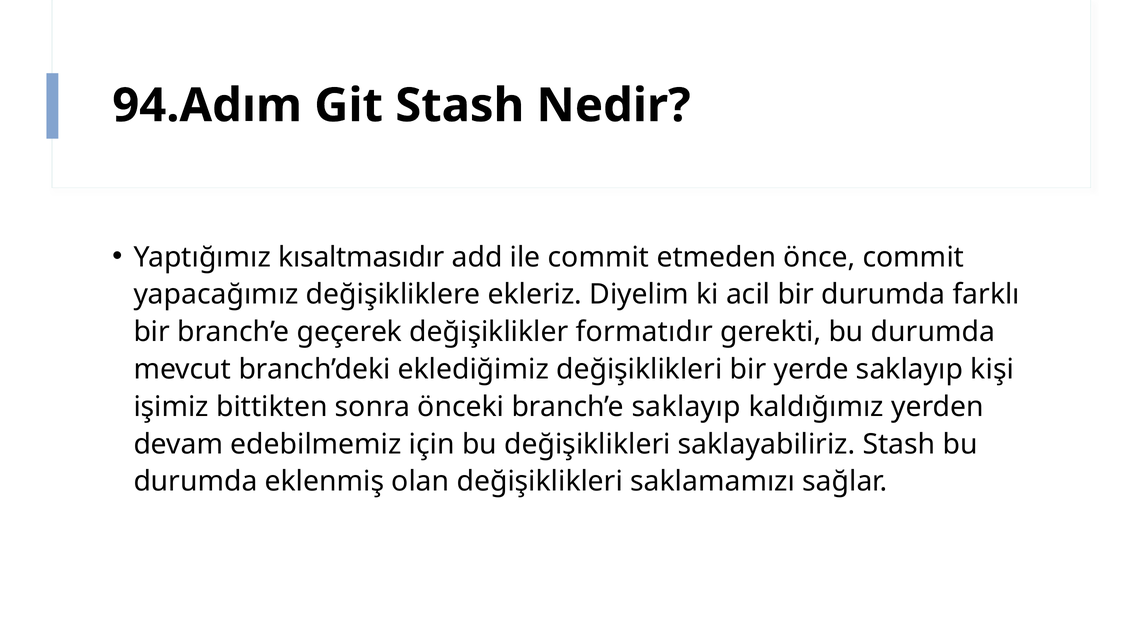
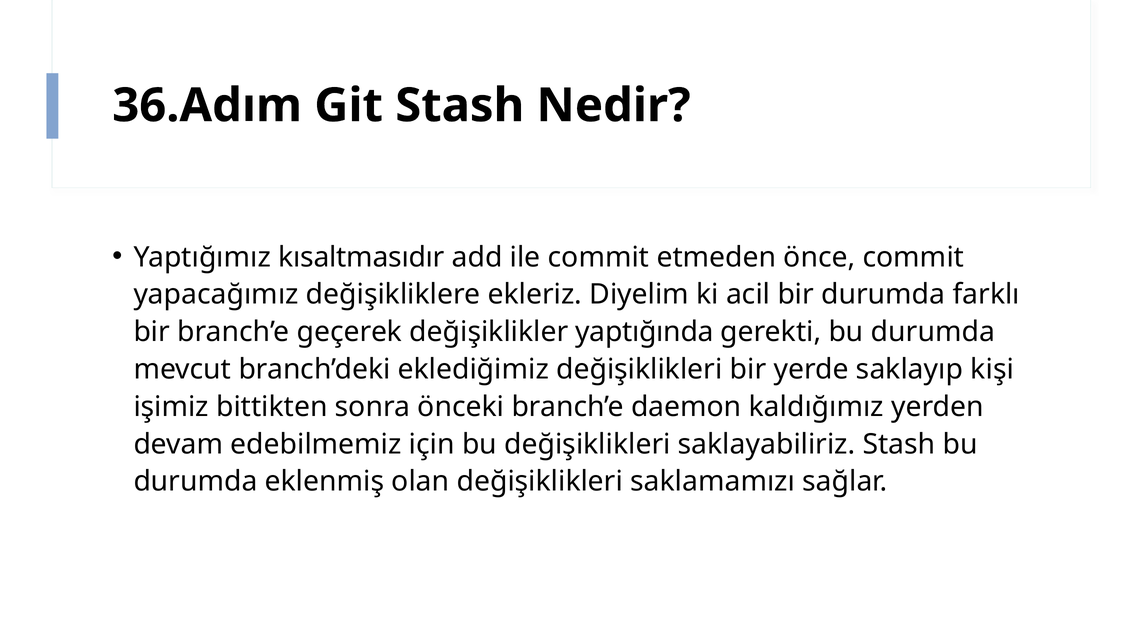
94.Adım: 94.Adım -> 36.Adım
formatıdır: formatıdır -> yaptığında
branch’e saklayıp: saklayıp -> daemon
